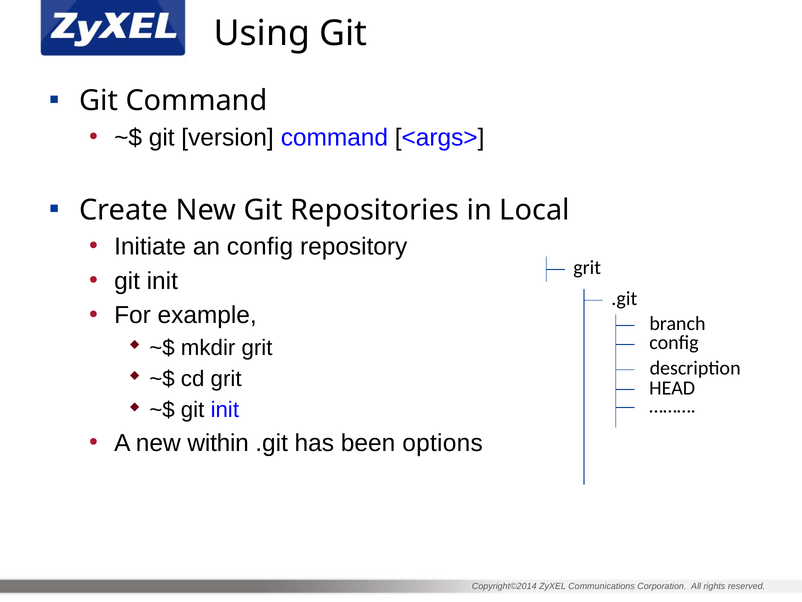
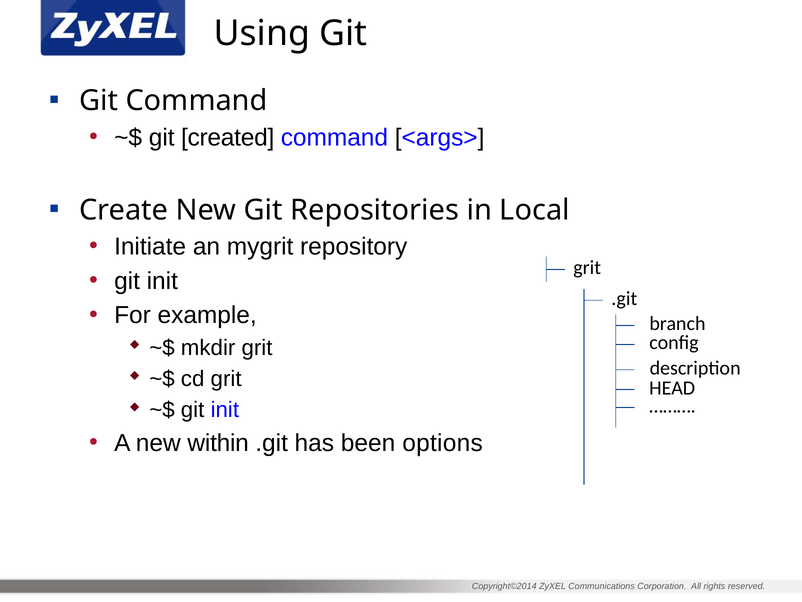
version: version -> created
an config: config -> mygrit
